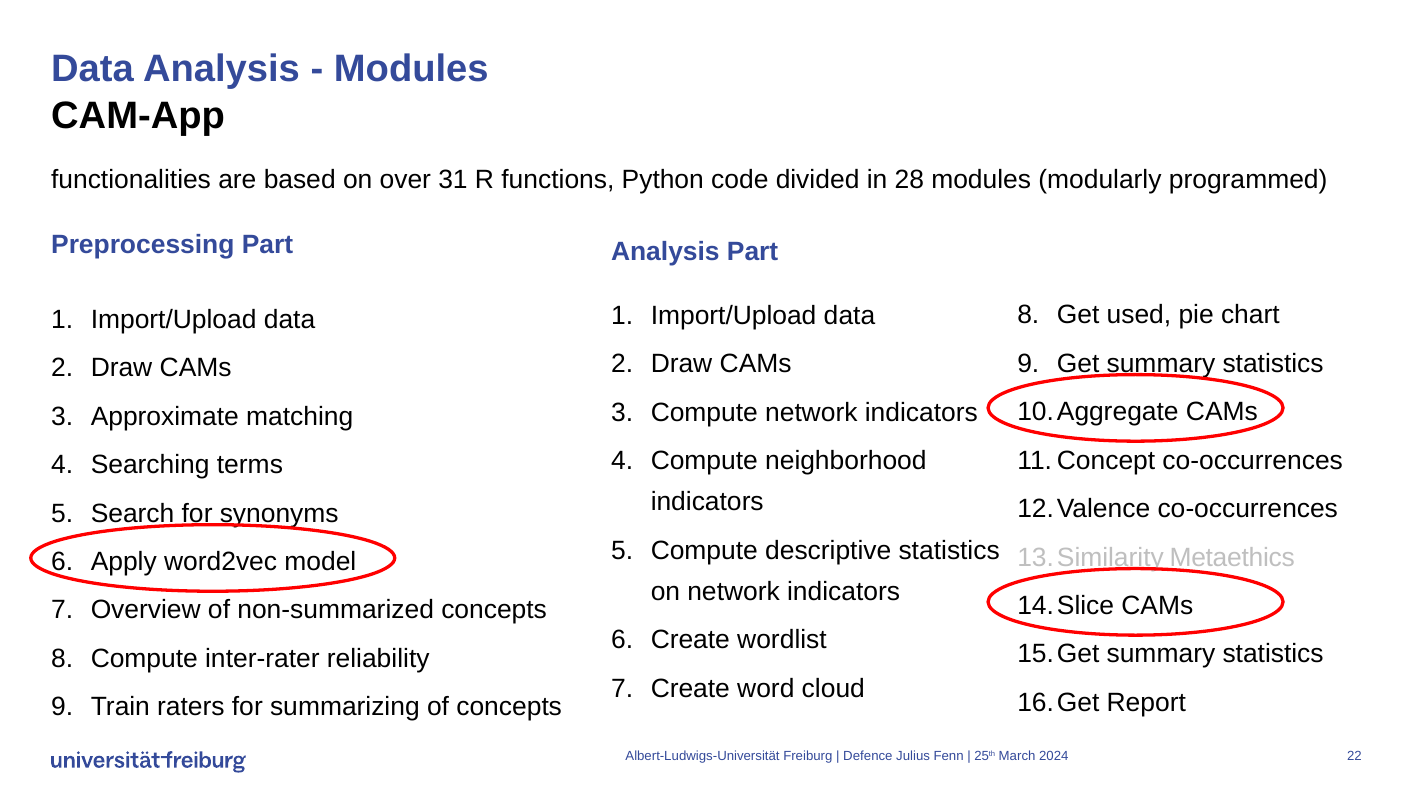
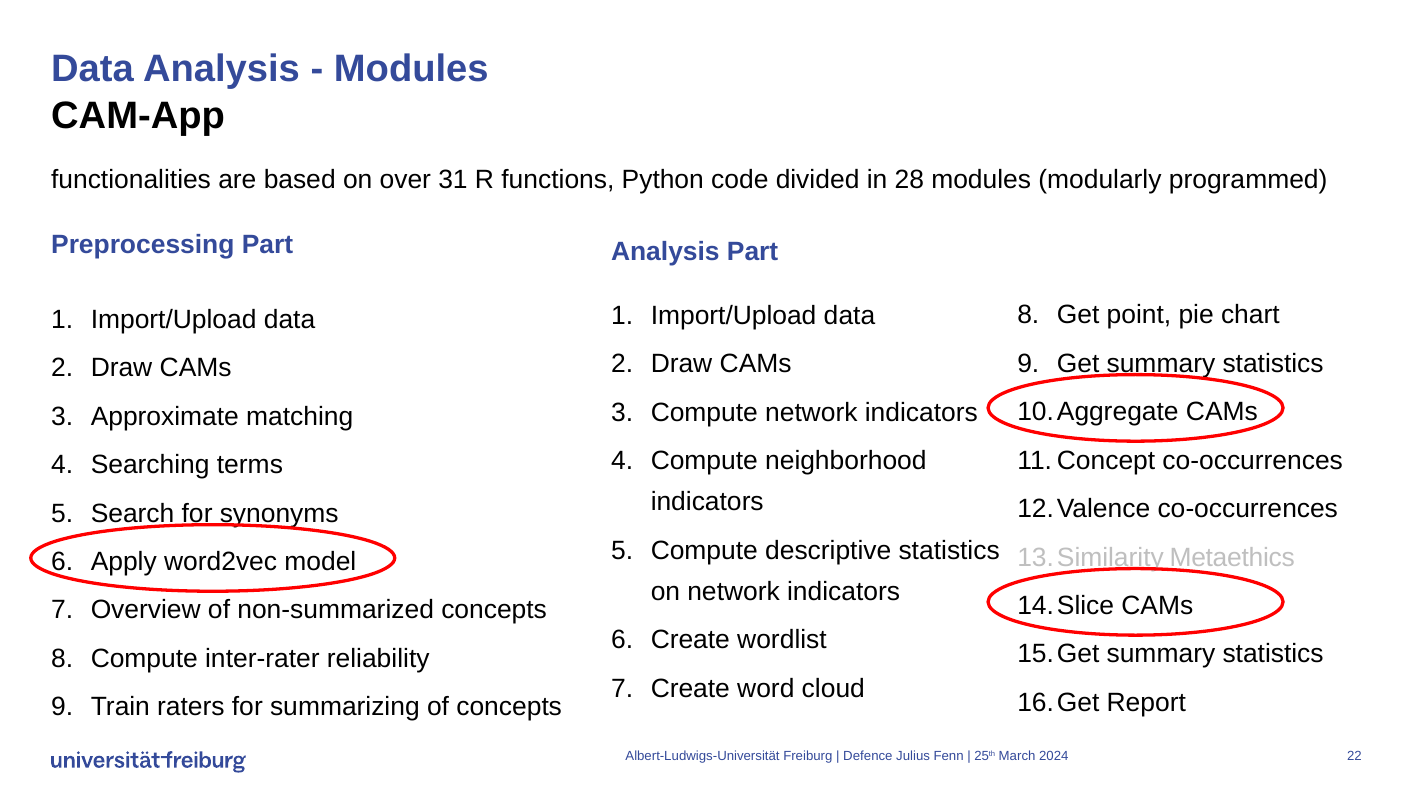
used: used -> point
